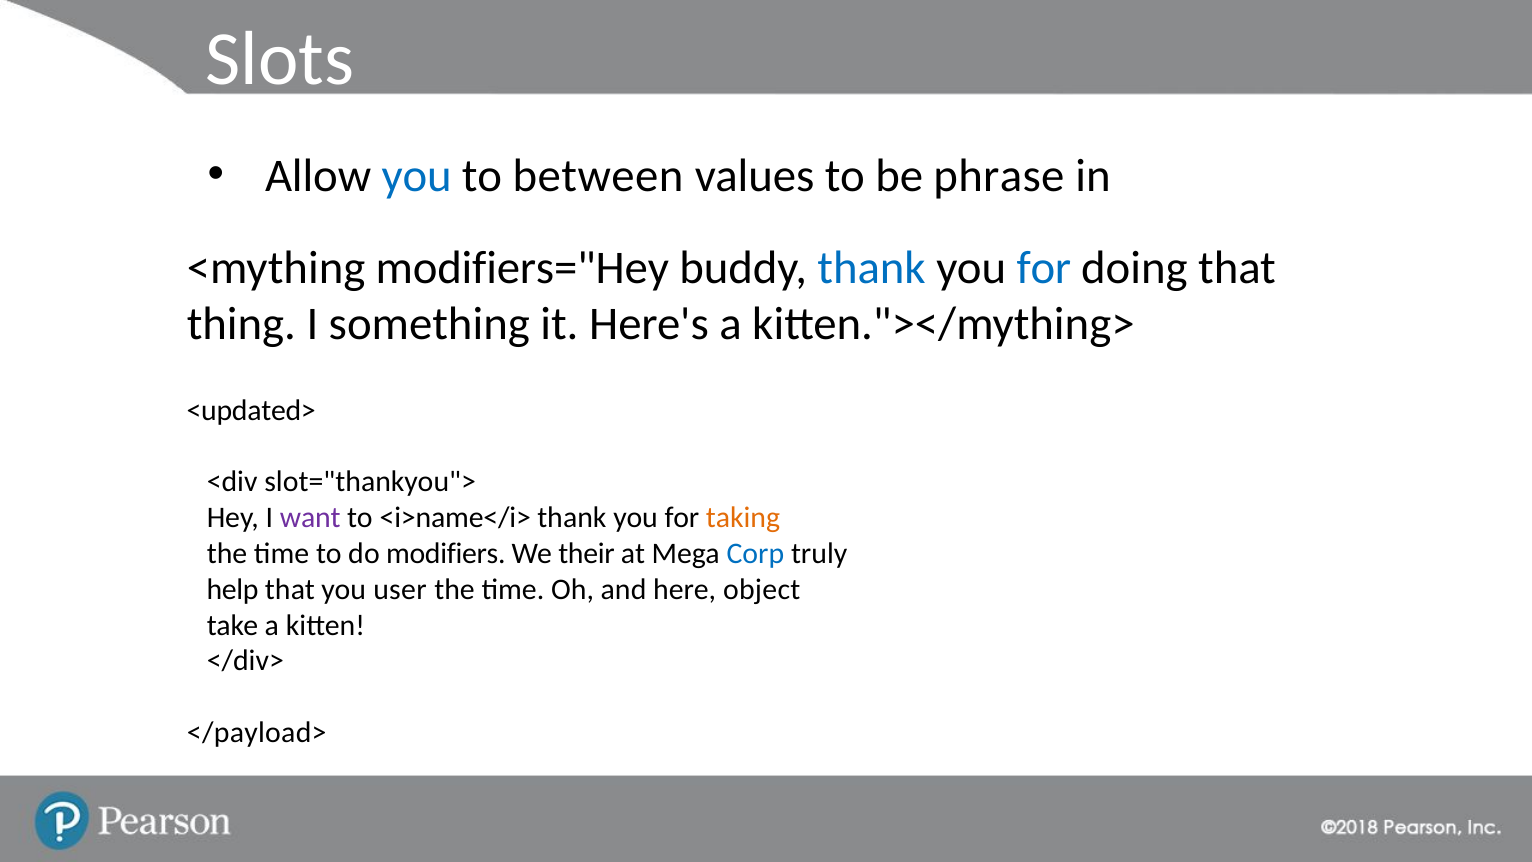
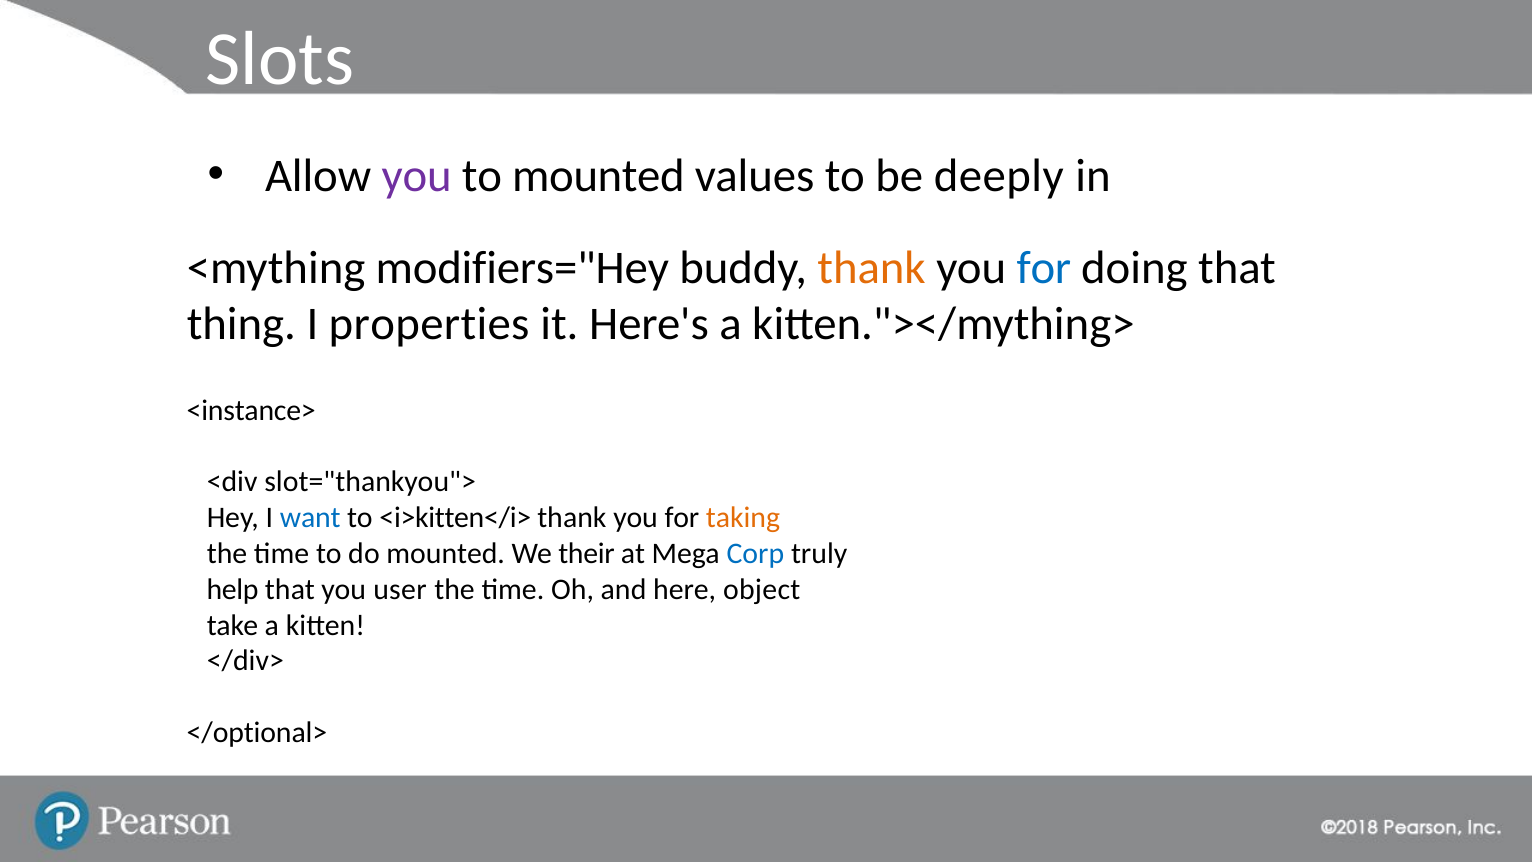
you at (417, 176) colour: blue -> purple
to between: between -> mounted
phrase: phrase -> deeply
thank at (872, 268) colour: blue -> orange
something: something -> properties
<updated>: <updated> -> <instance>
want colour: purple -> blue
<i>name</i>: <i>name</i> -> <i>kitten</i>
do modifiers: modifiers -> mounted
</payload>: </payload> -> </optional>
